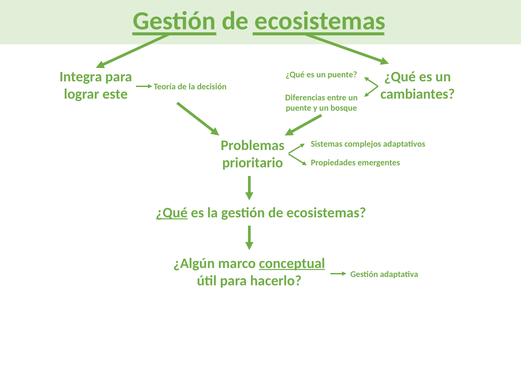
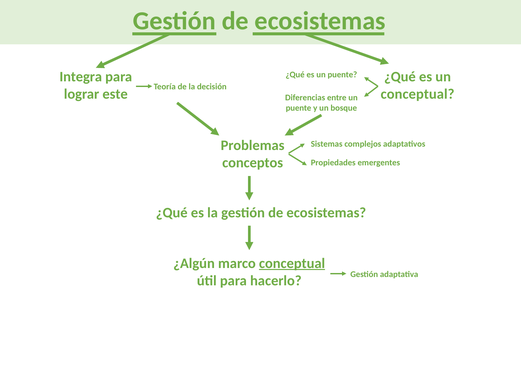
cambiantes at (418, 94): cambiantes -> conceptual
prioritario: prioritario -> conceptos
¿Qué at (172, 213) underline: present -> none
